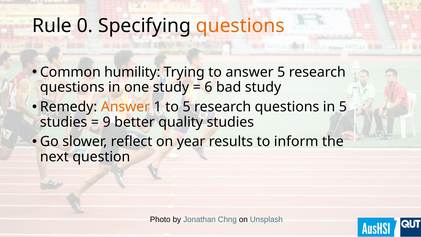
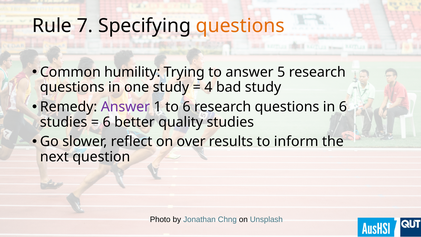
0: 0 -> 7
6: 6 -> 4
Answer at (125, 107) colour: orange -> purple
to 5: 5 -> 6
in 5: 5 -> 6
9 at (107, 122): 9 -> 6
year: year -> over
